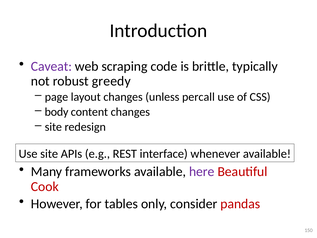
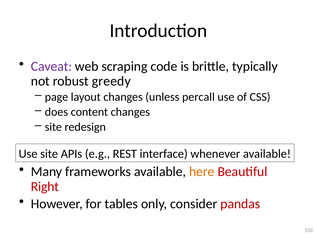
body: body -> does
here colour: purple -> orange
Cook: Cook -> Right
